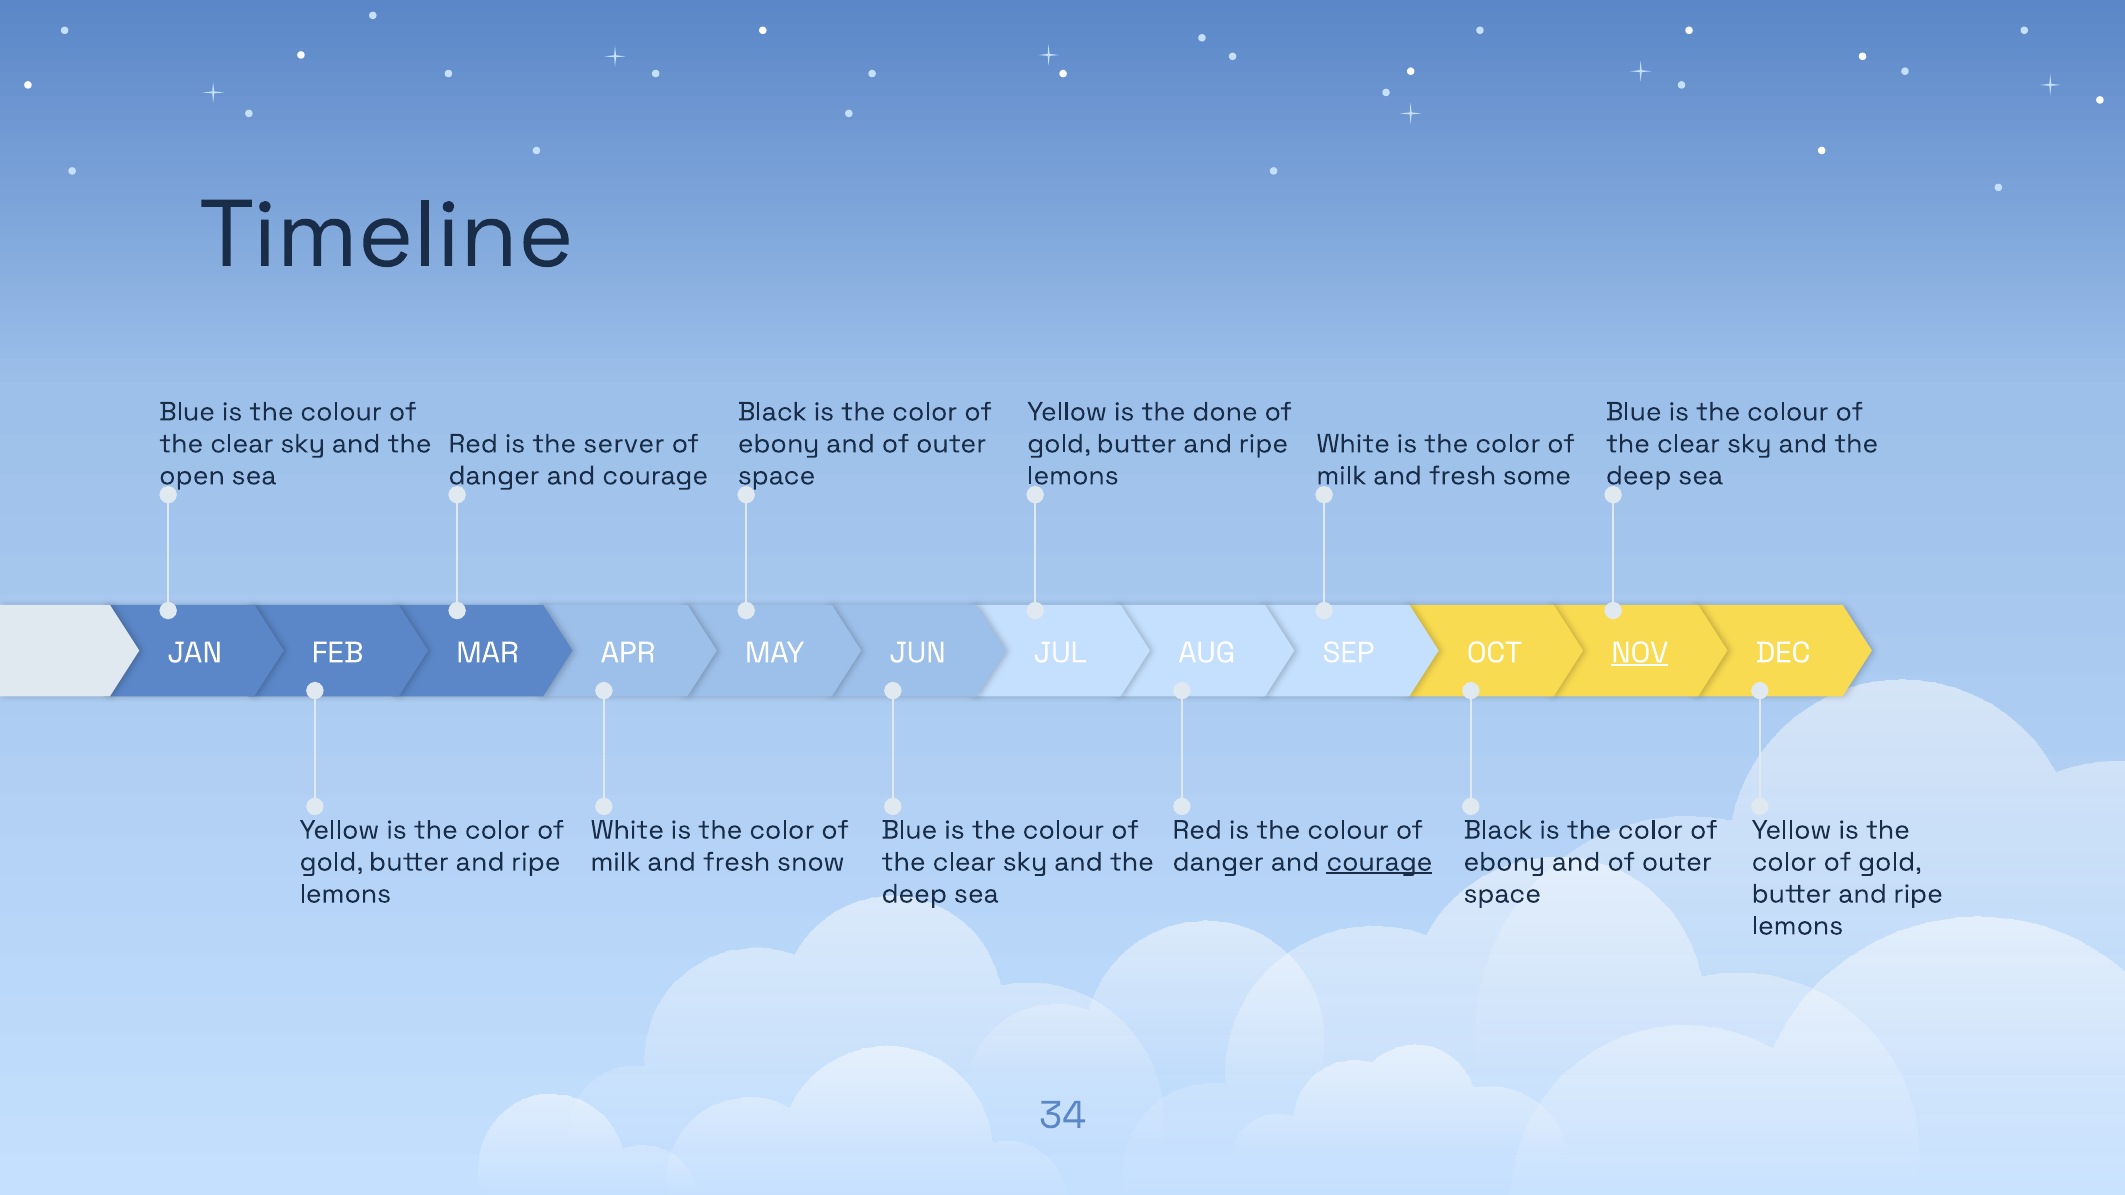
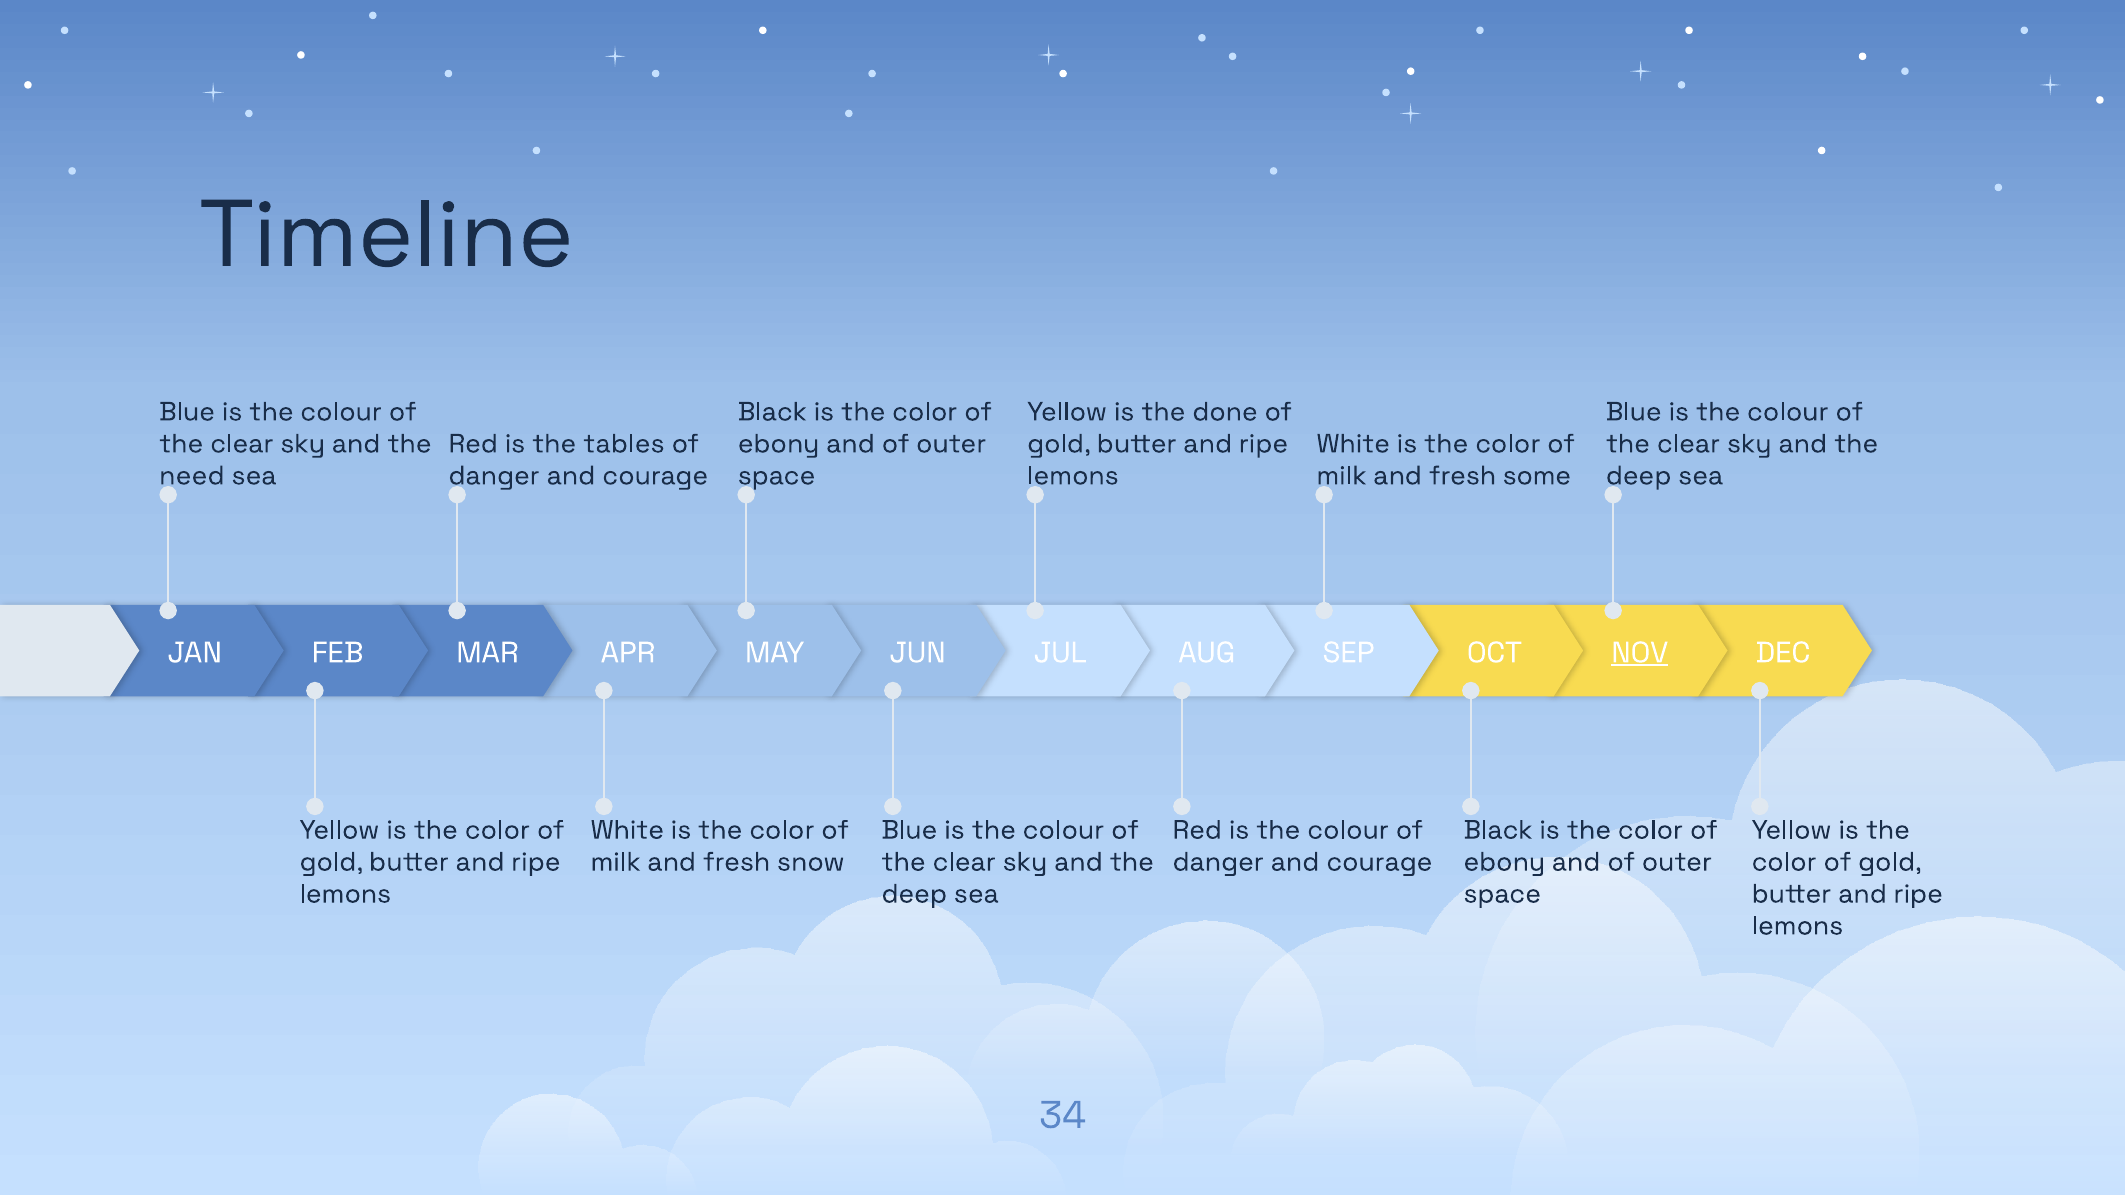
server: server -> tables
open: open -> need
courage at (1379, 862) underline: present -> none
